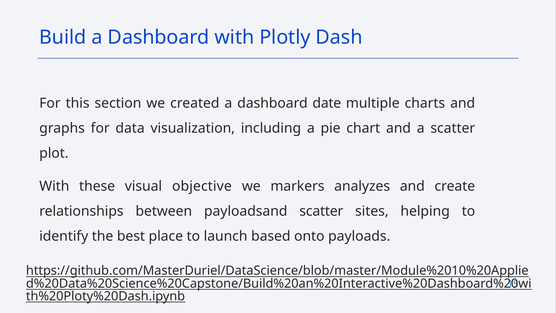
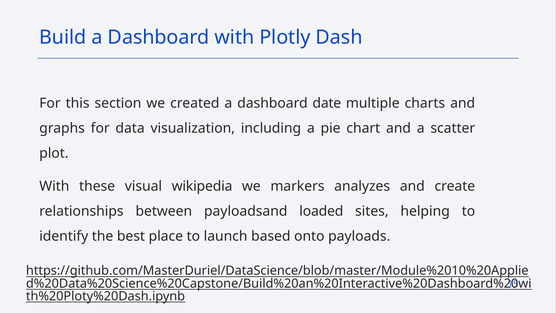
objective: objective -> wikipedia
payloadsand scatter: scatter -> loaded
